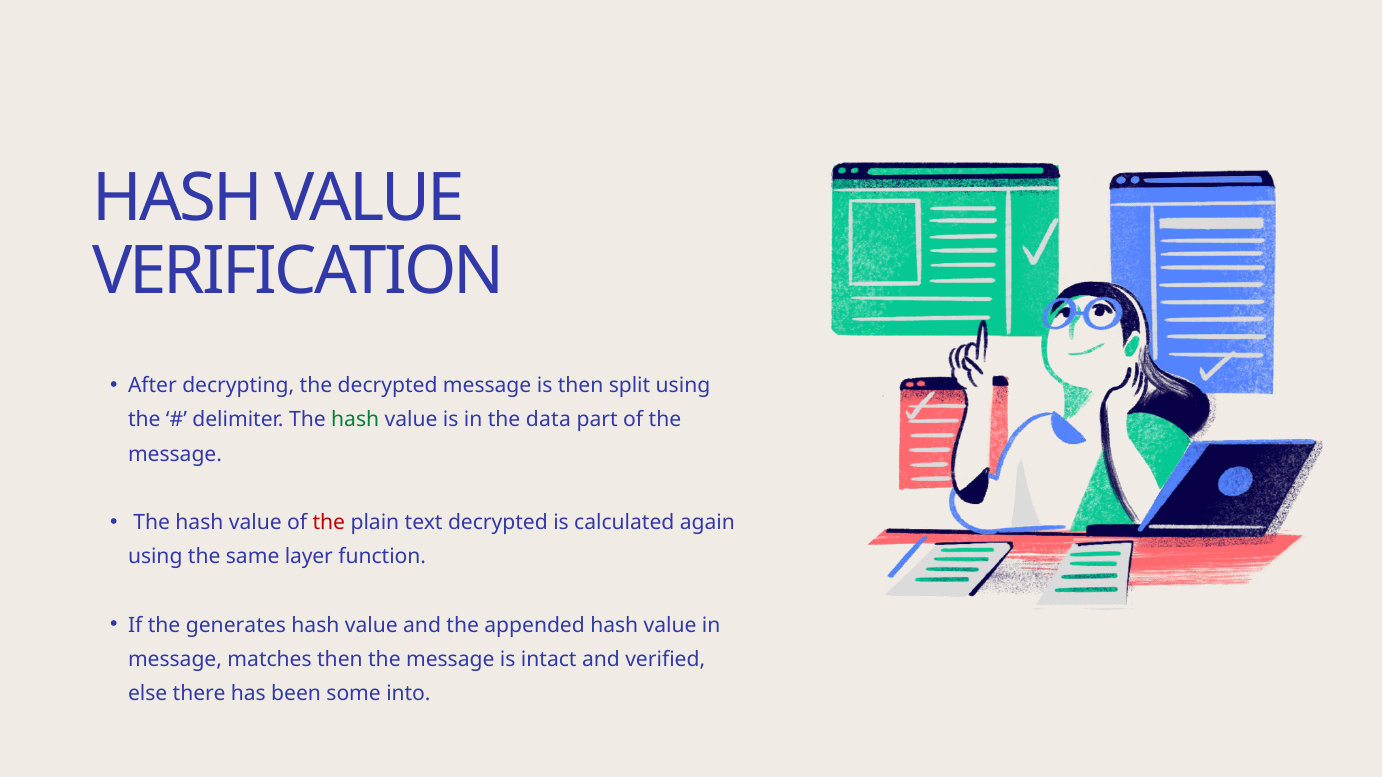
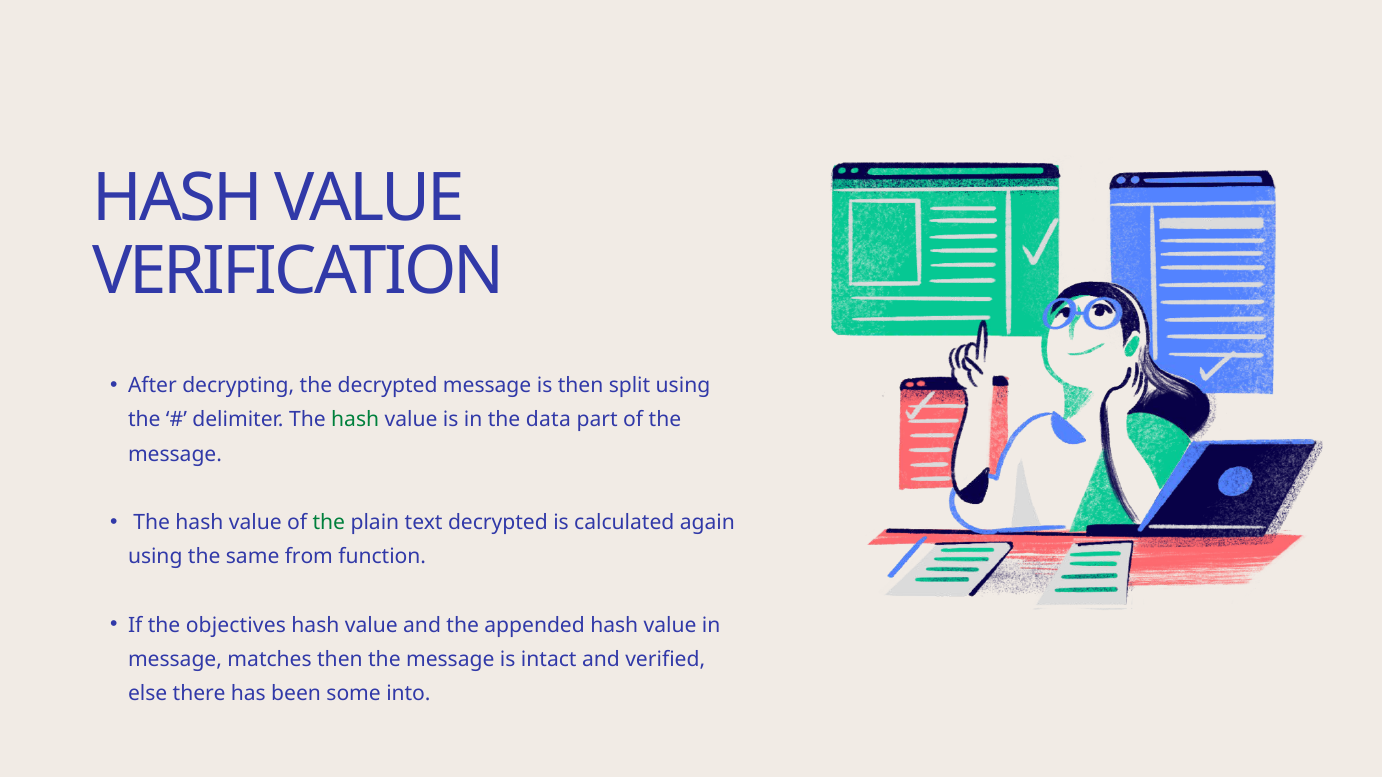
the at (329, 523) colour: red -> green
layer: layer -> from
generates: generates -> objectives
